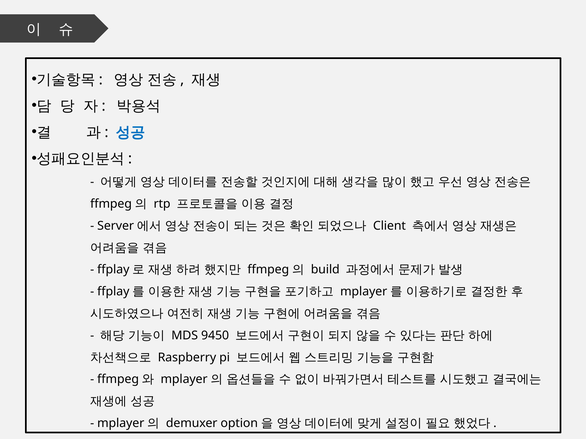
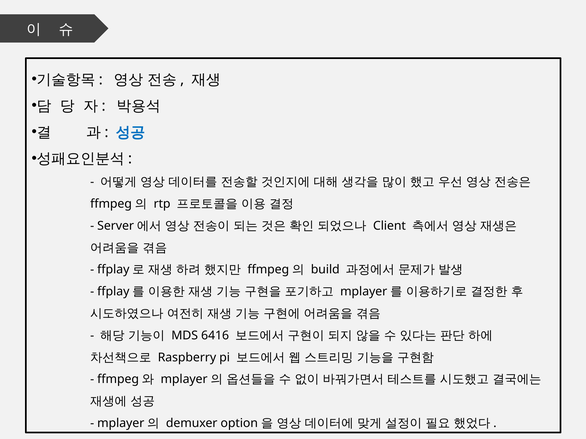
9450: 9450 -> 6416
